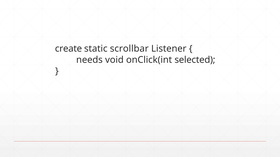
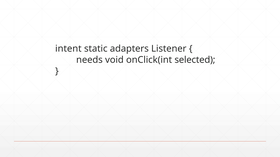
create: create -> intent
scrollbar: scrollbar -> adapters
